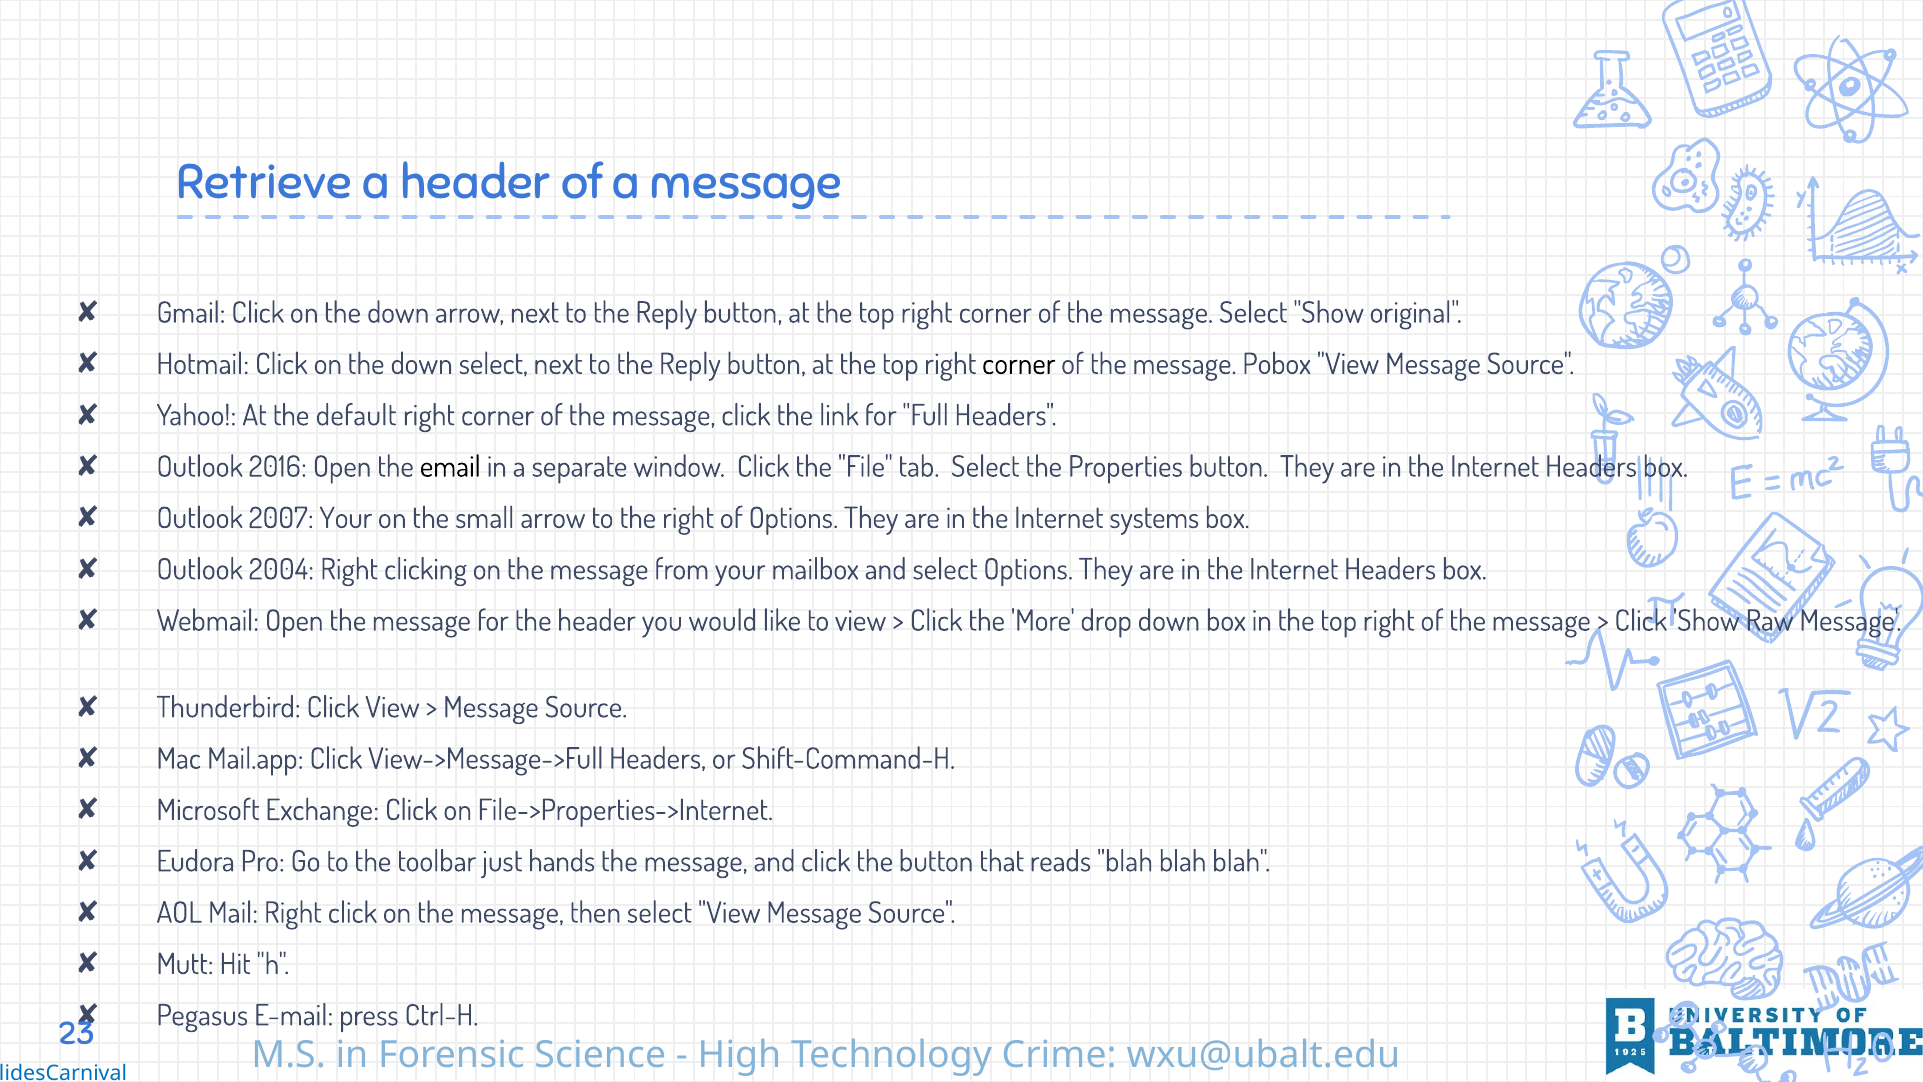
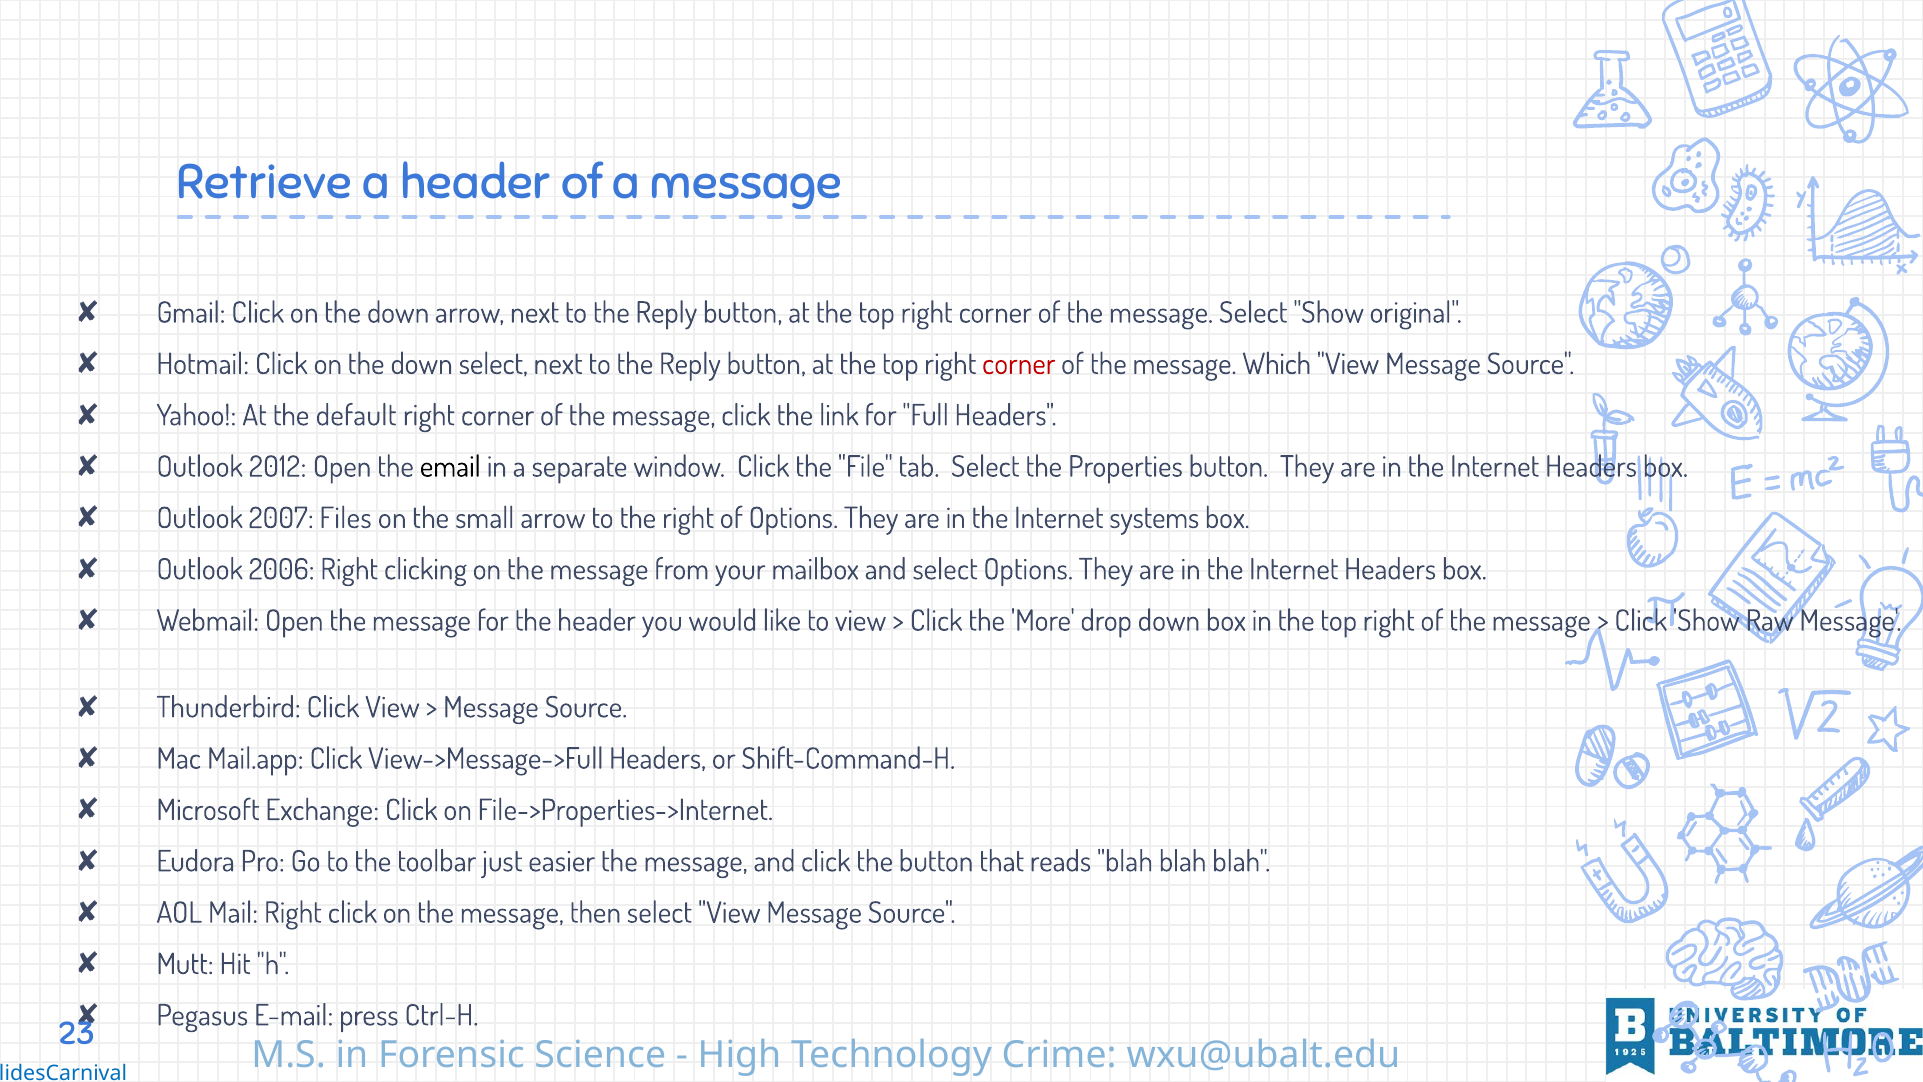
corner at (1019, 364) colour: black -> red
Pobox: Pobox -> Which
2016: 2016 -> 2012
2007 Your: Your -> Files
2004: 2004 -> 2006
hands: hands -> easier
